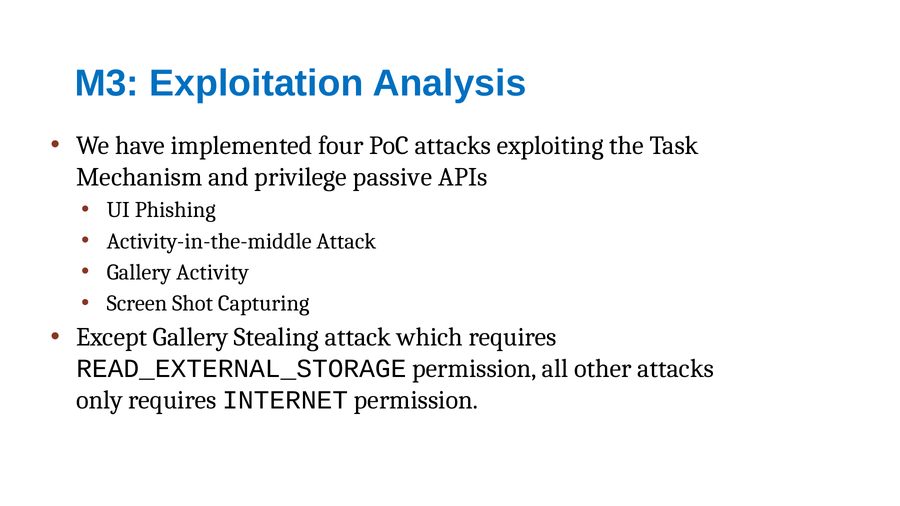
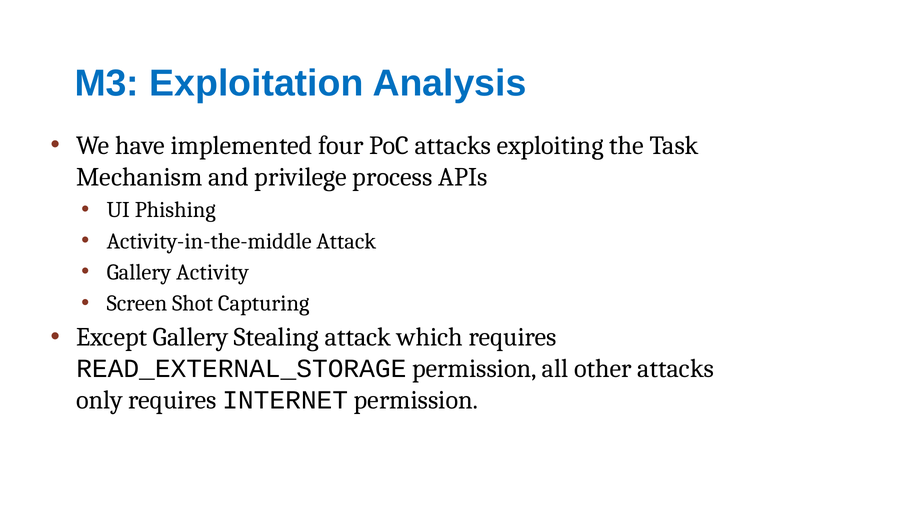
passive: passive -> process
